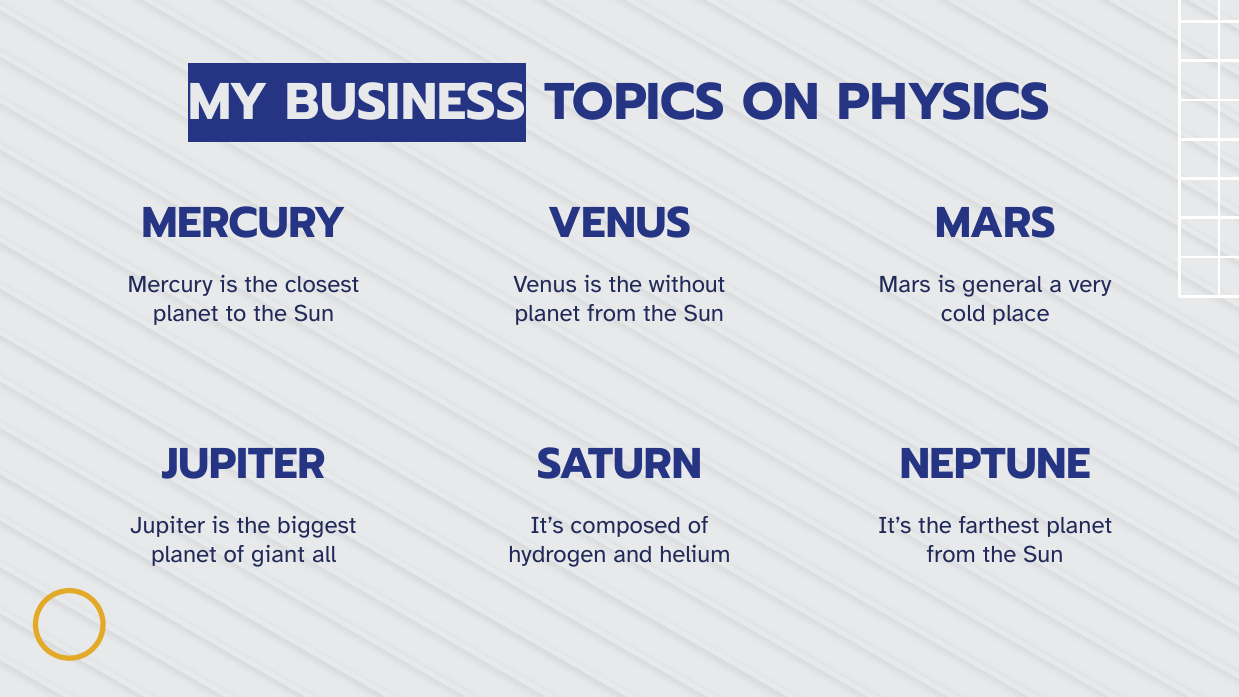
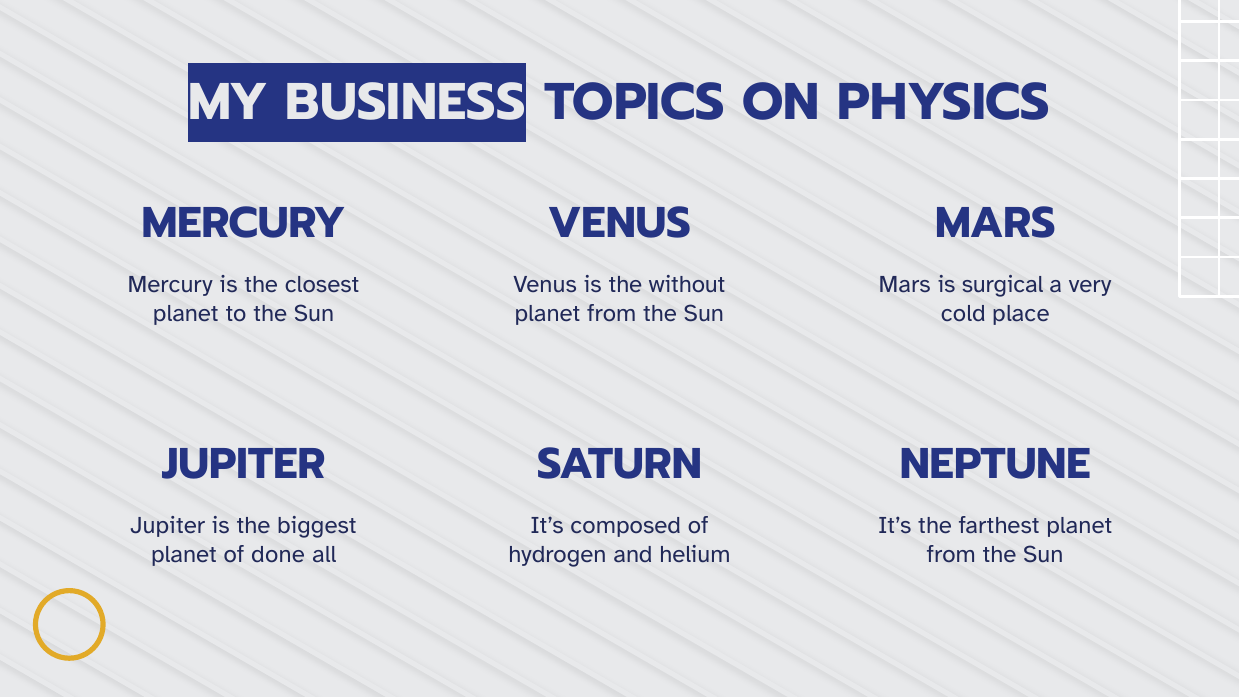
general: general -> surgical
giant: giant -> done
